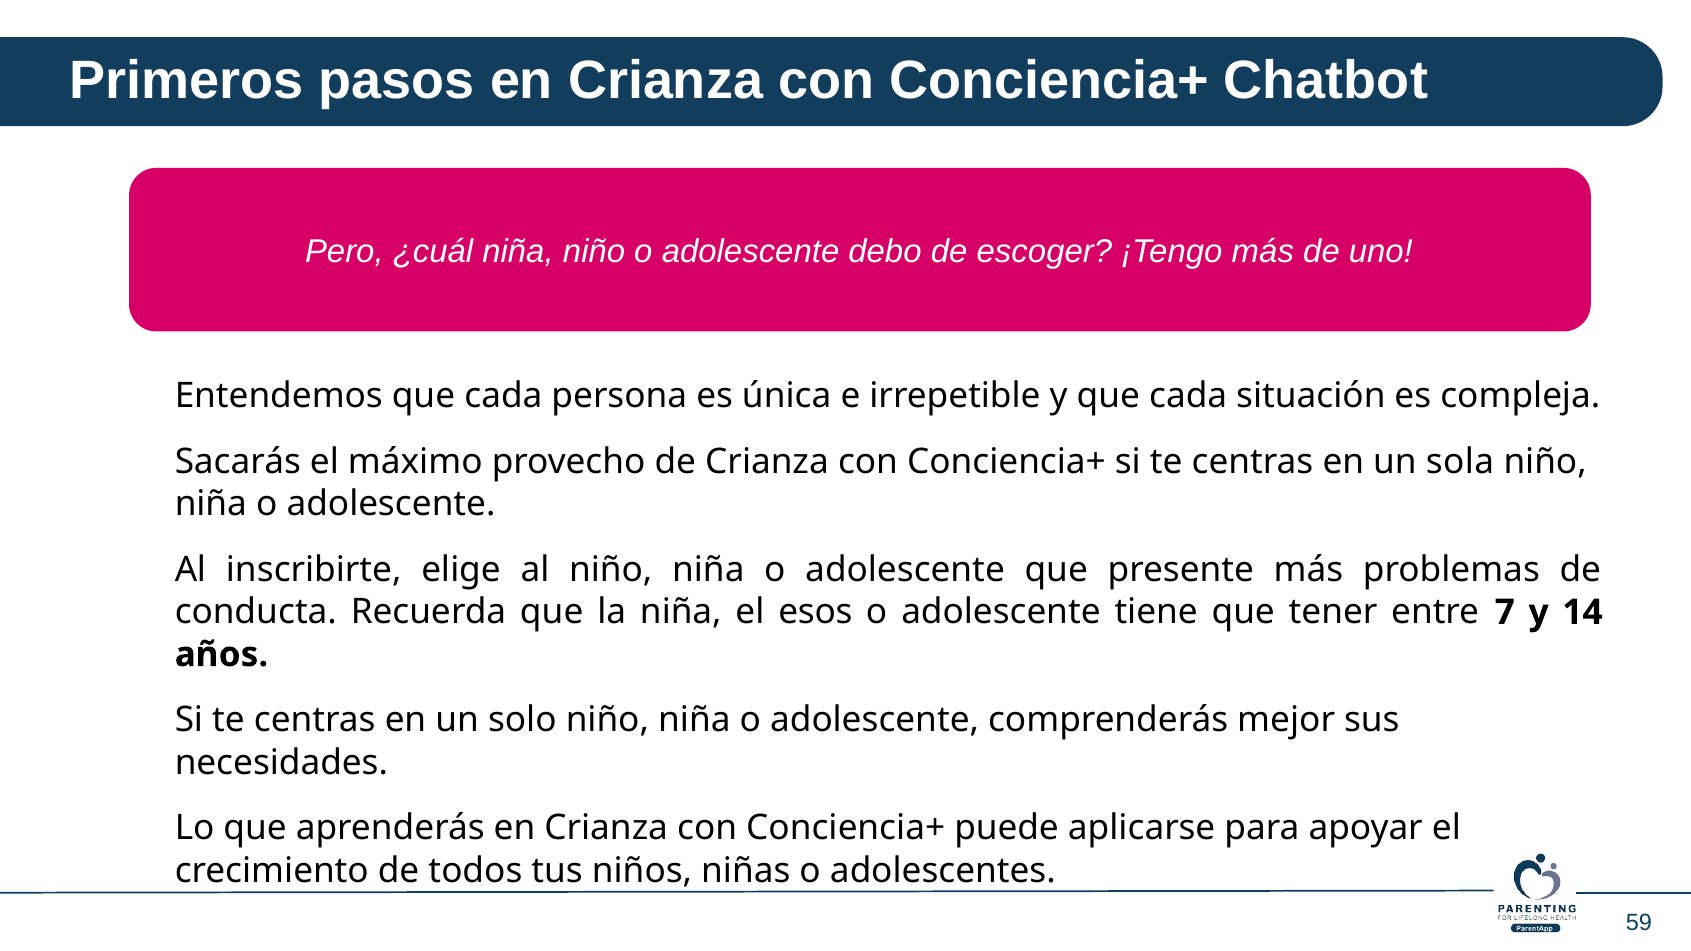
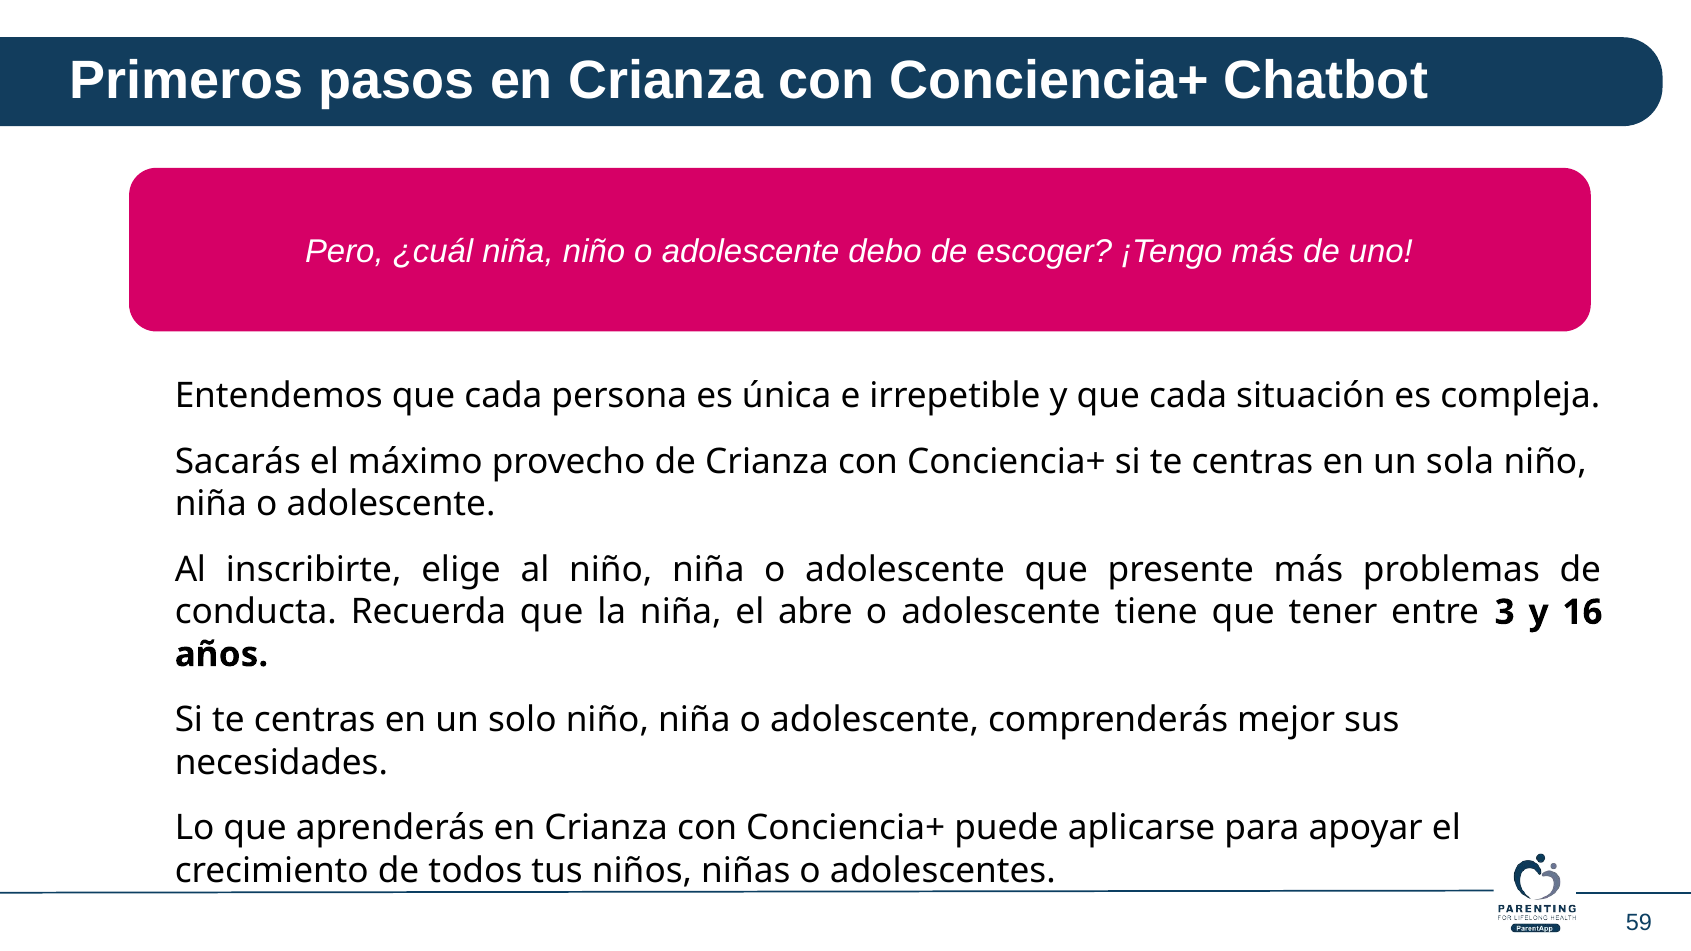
esos: esos -> abre
7: 7 -> 3
14: 14 -> 16
